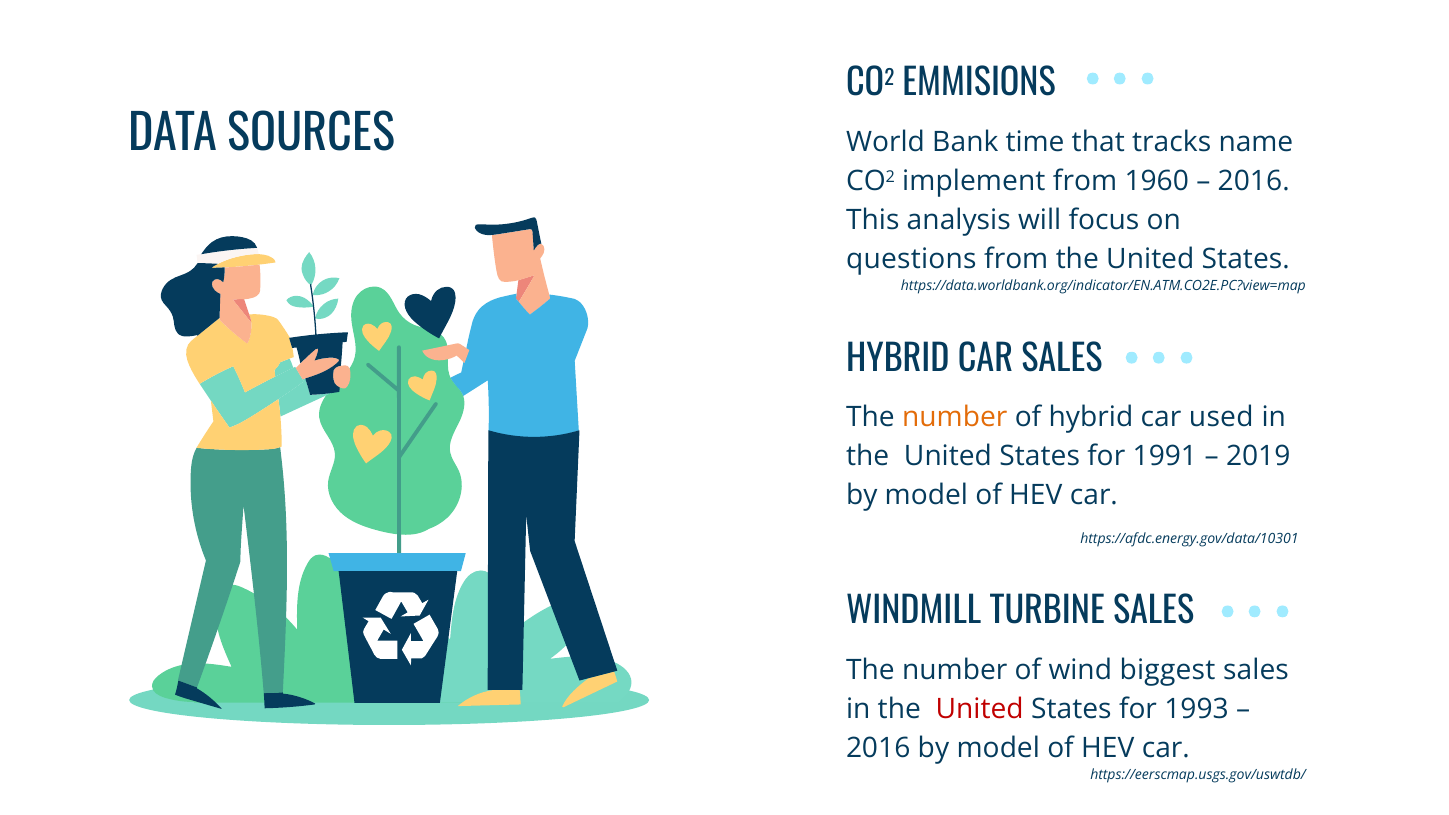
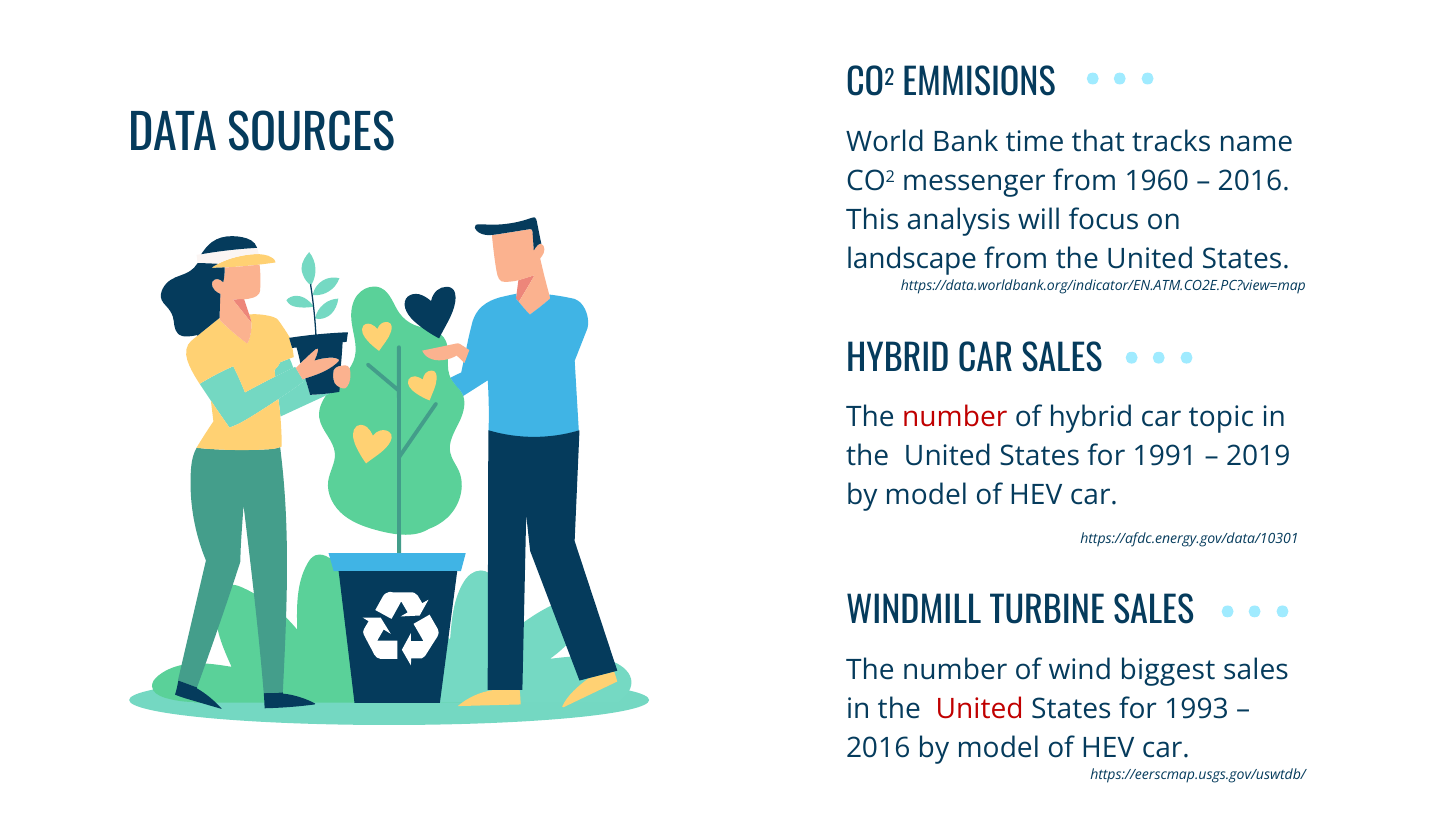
implement: implement -> messenger
questions: questions -> landscape
number at (955, 418) colour: orange -> red
used: used -> topic
